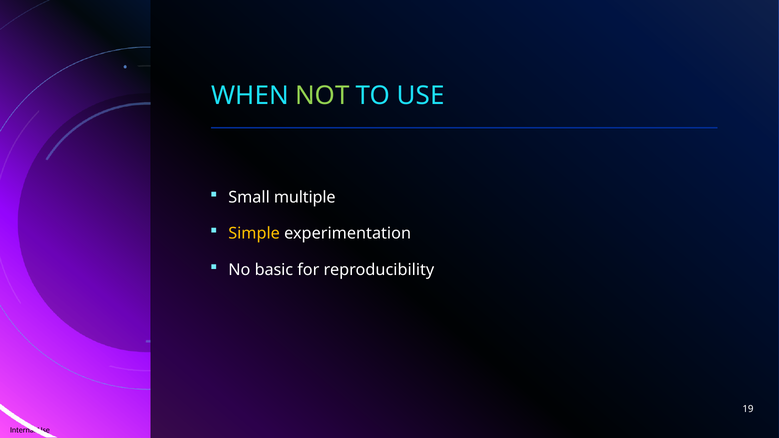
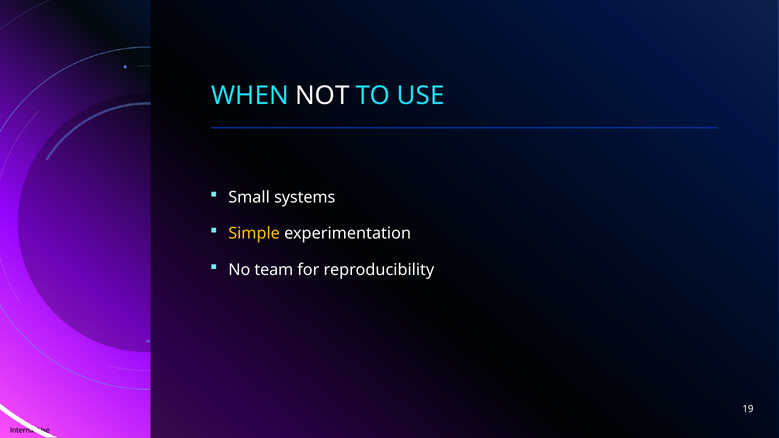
NOT colour: light green -> white
multiple: multiple -> systems
basic: basic -> team
